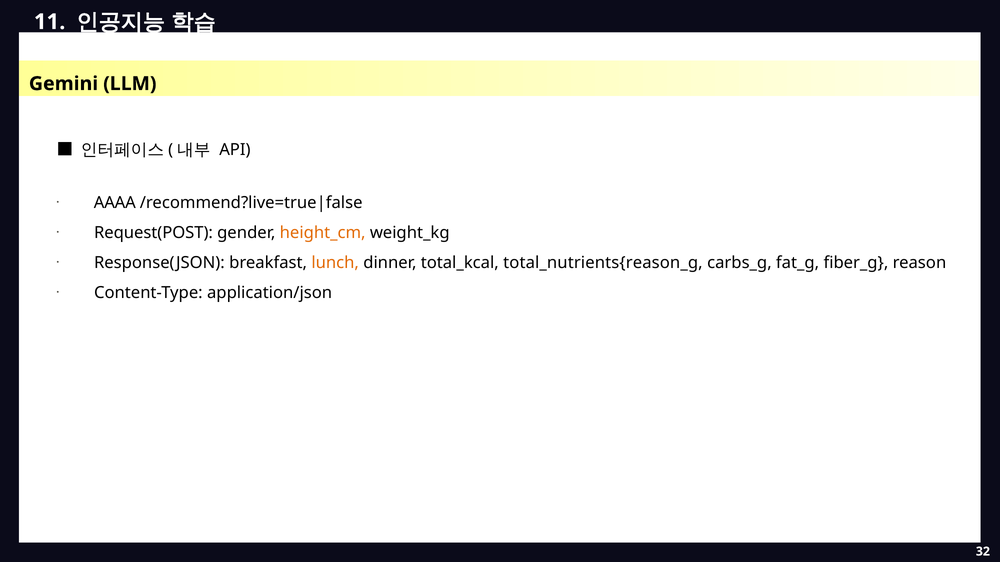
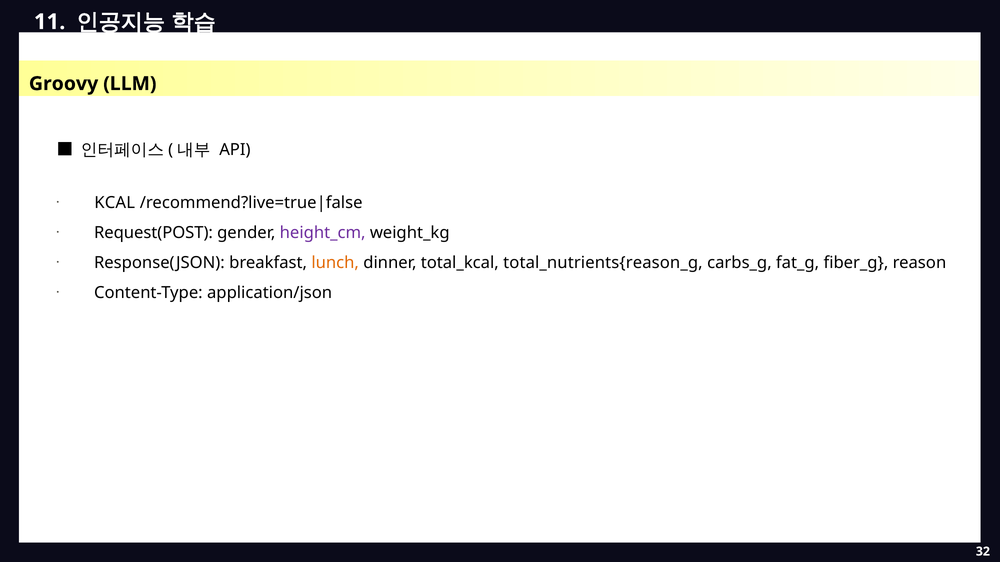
Gemini: Gemini -> Groovy
AAAA: AAAA -> KCAL
height_cm colour: orange -> purple
